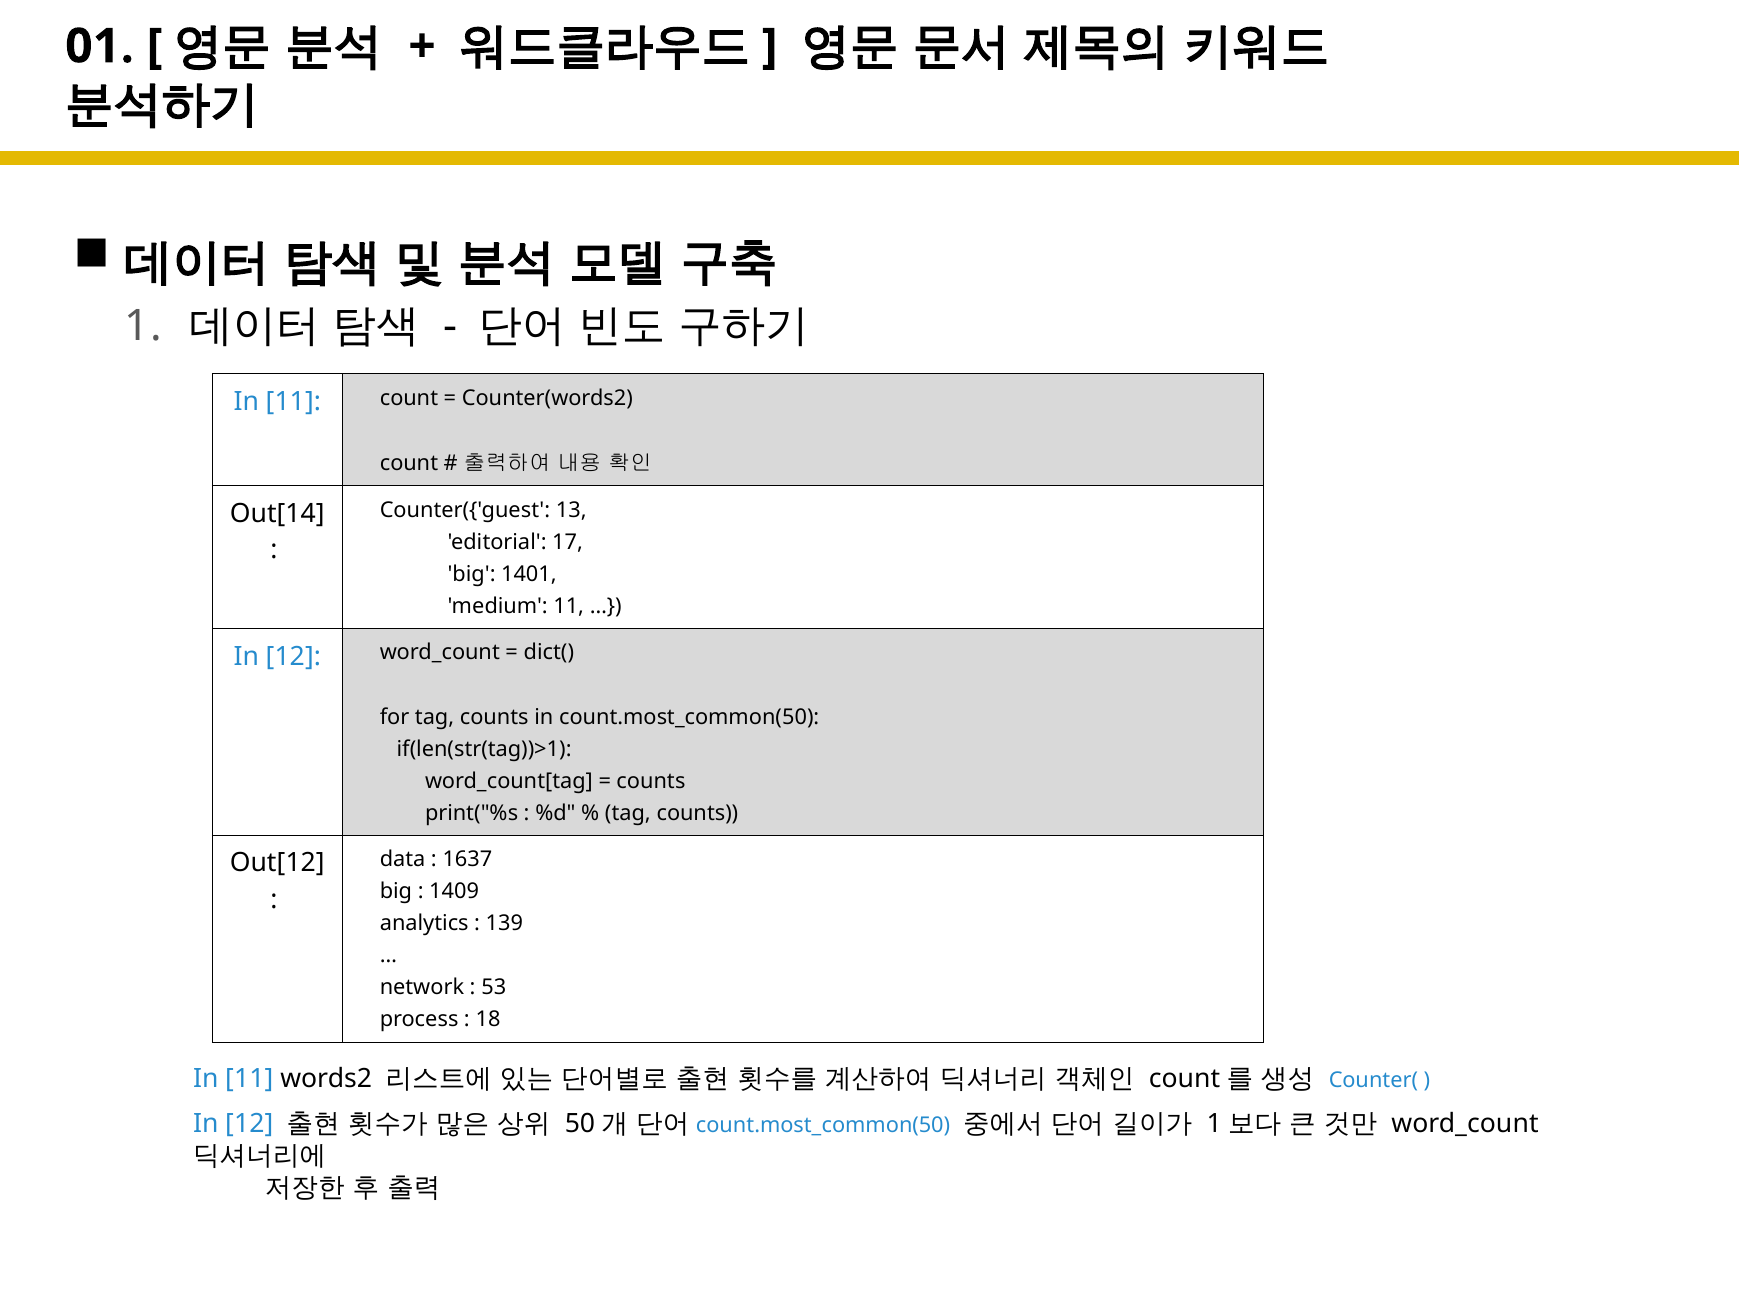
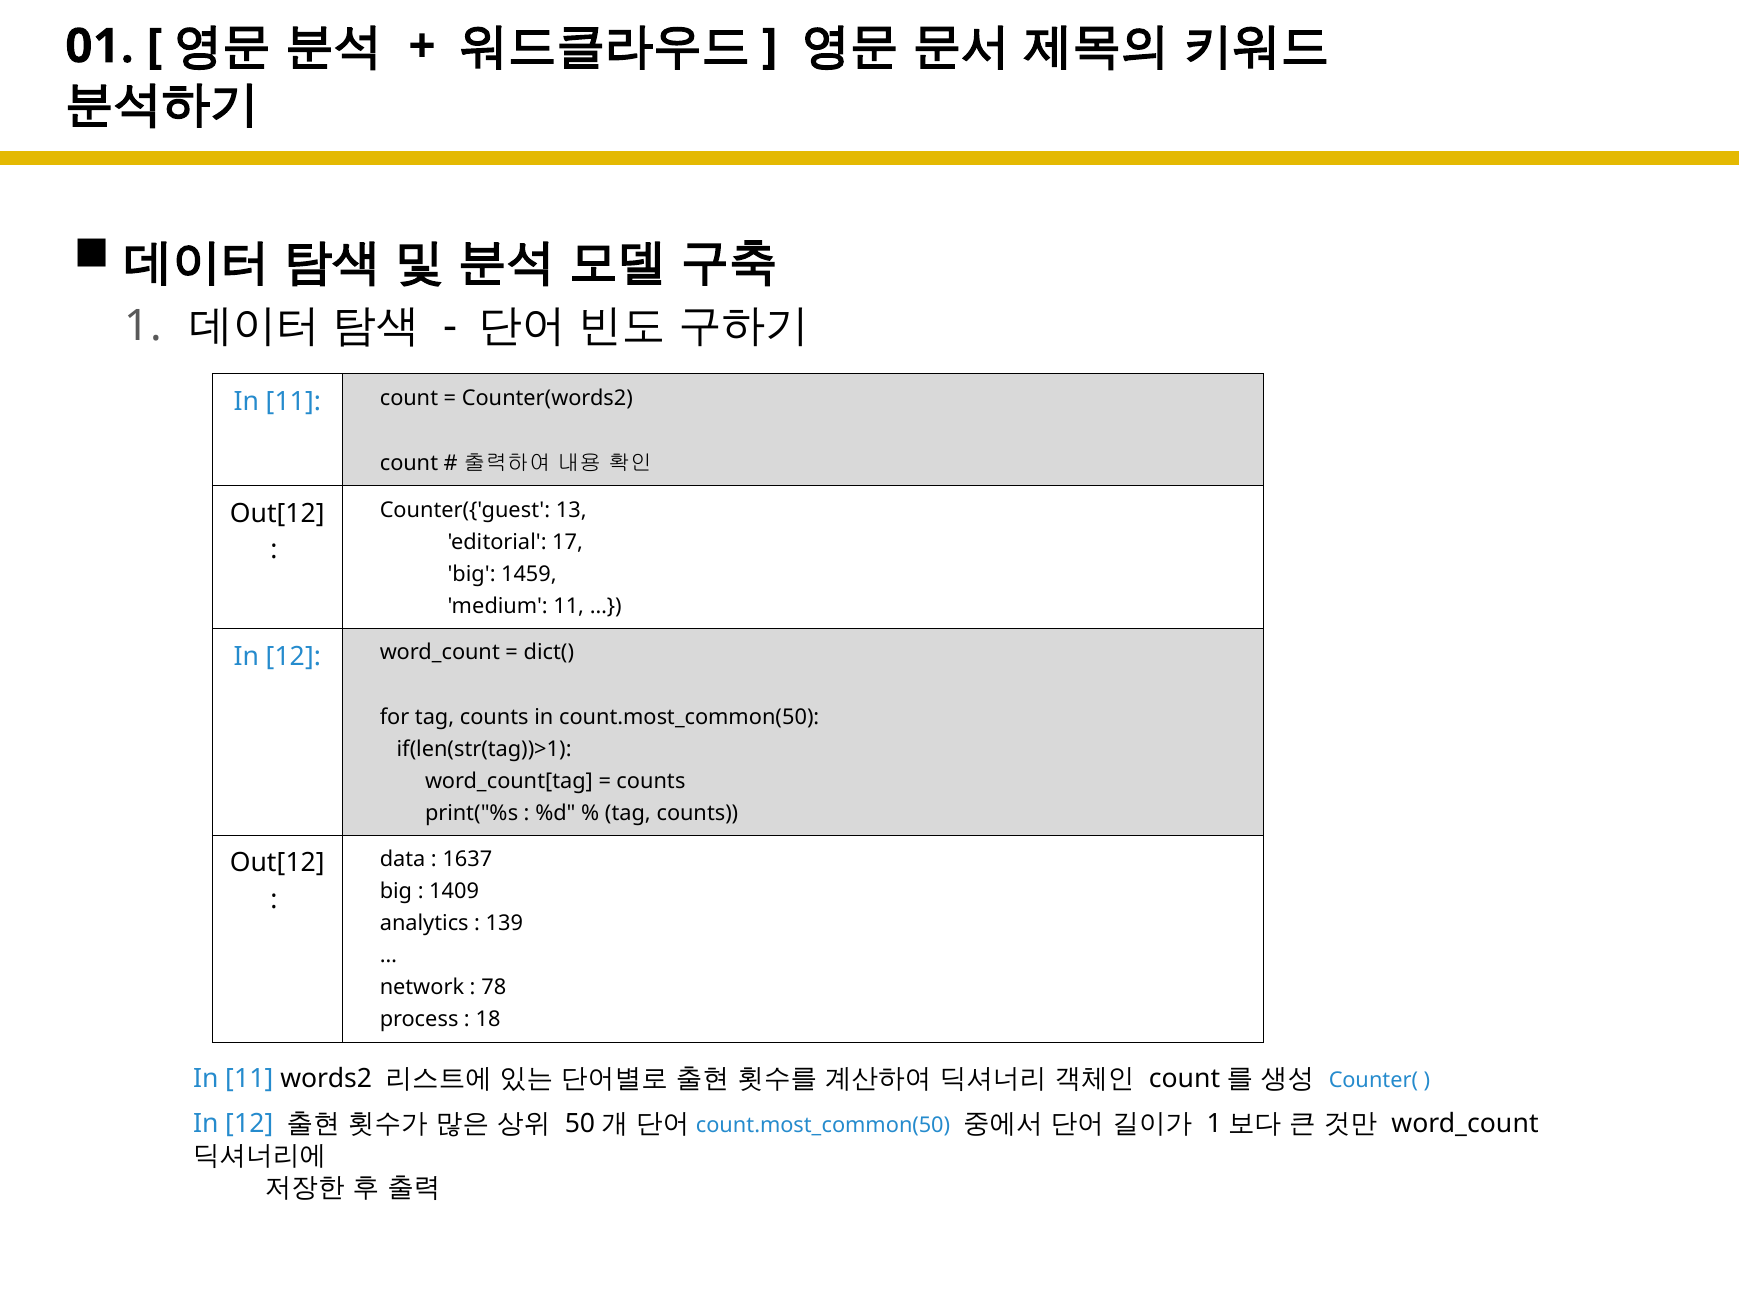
Out[14 at (277, 514): Out[14 -> Out[12
1401: 1401 -> 1459
53: 53 -> 78
